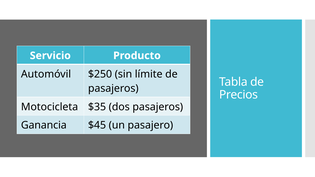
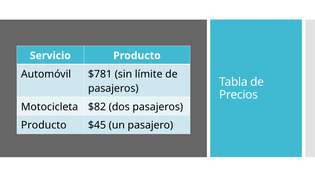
$250: $250 -> $781
$35: $35 -> $82
Ganancia at (44, 125): Ganancia -> Producto
